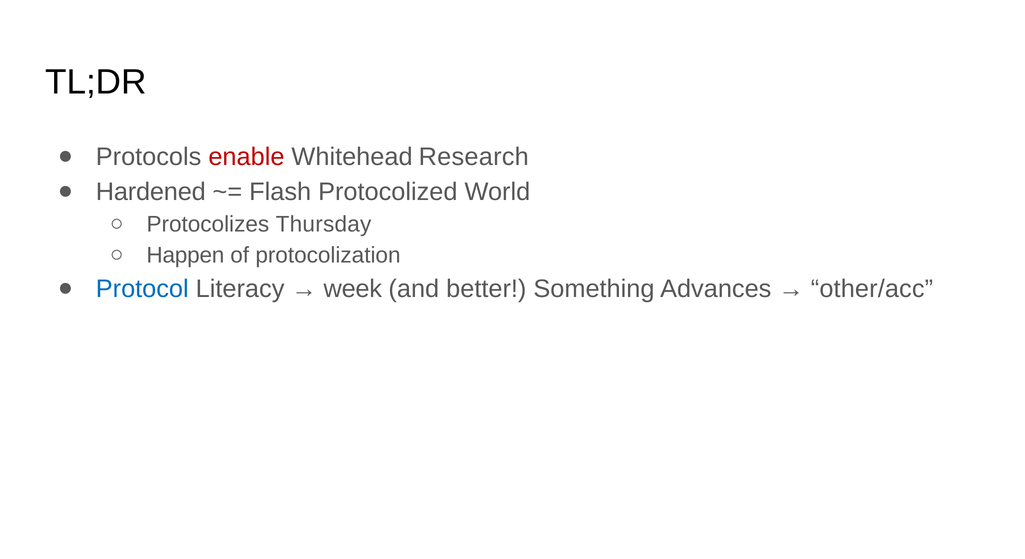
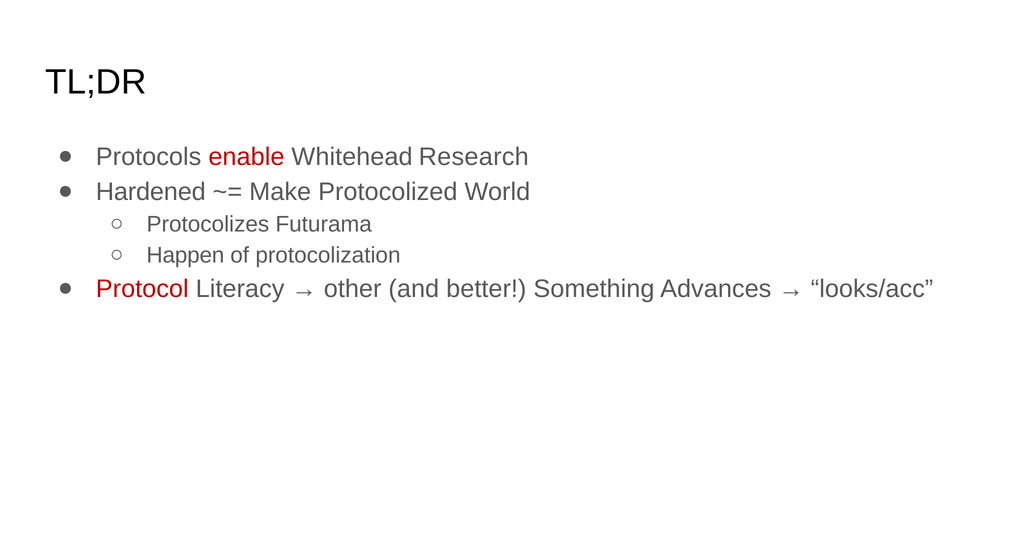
Flash: Flash -> Make
Thursday: Thursday -> Futurama
Protocol colour: blue -> red
week: week -> other
other/acc: other/acc -> looks/acc
